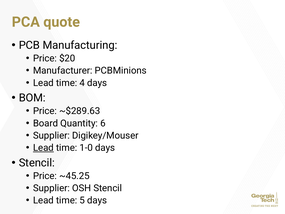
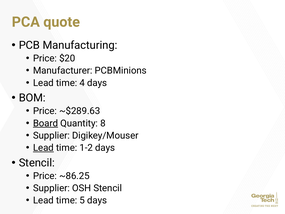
Board underline: none -> present
6: 6 -> 8
1-0: 1-0 -> 1-2
~45.25: ~45.25 -> ~86.25
